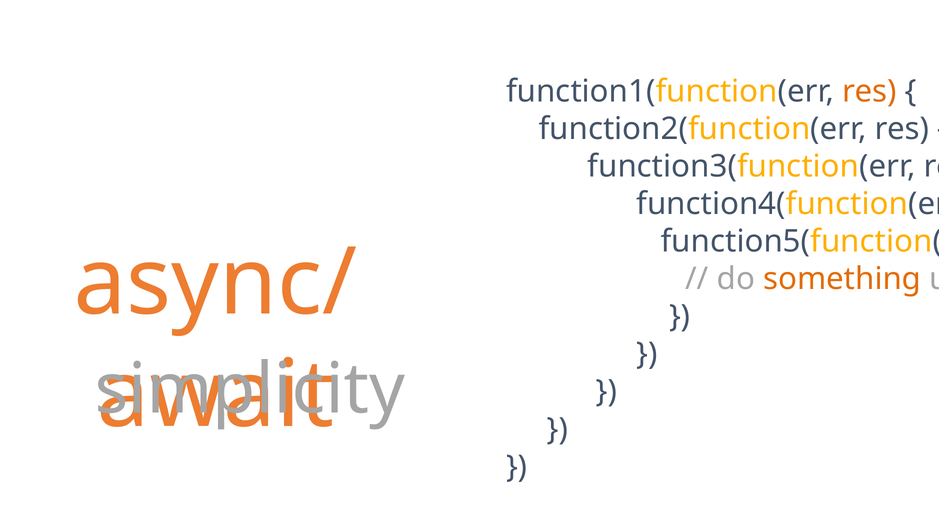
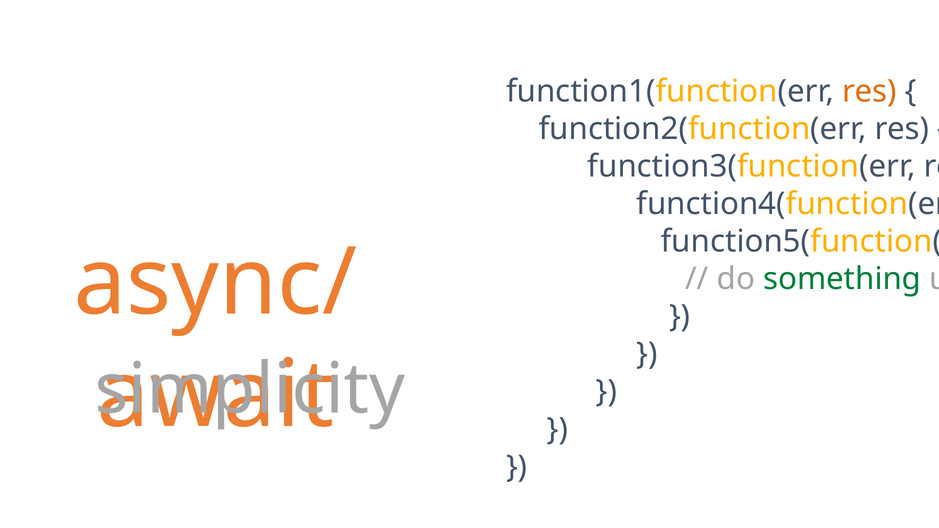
something colour: orange -> green
